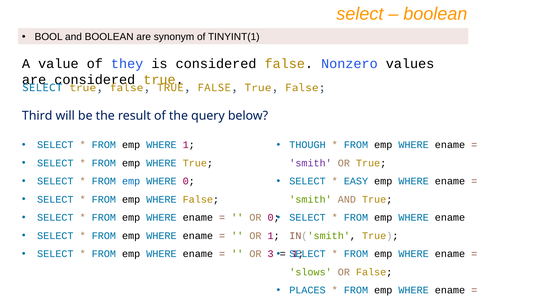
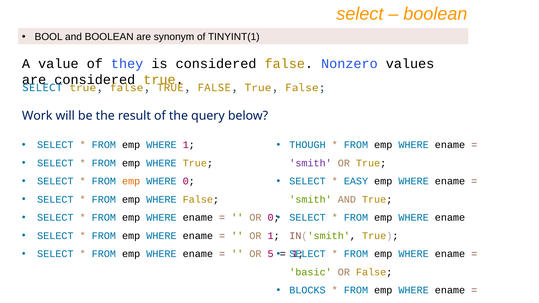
Third: Third -> Work
emp at (131, 181) colour: blue -> orange
3: 3 -> 5
slows: slows -> basic
PLACES: PLACES -> BLOCKS
